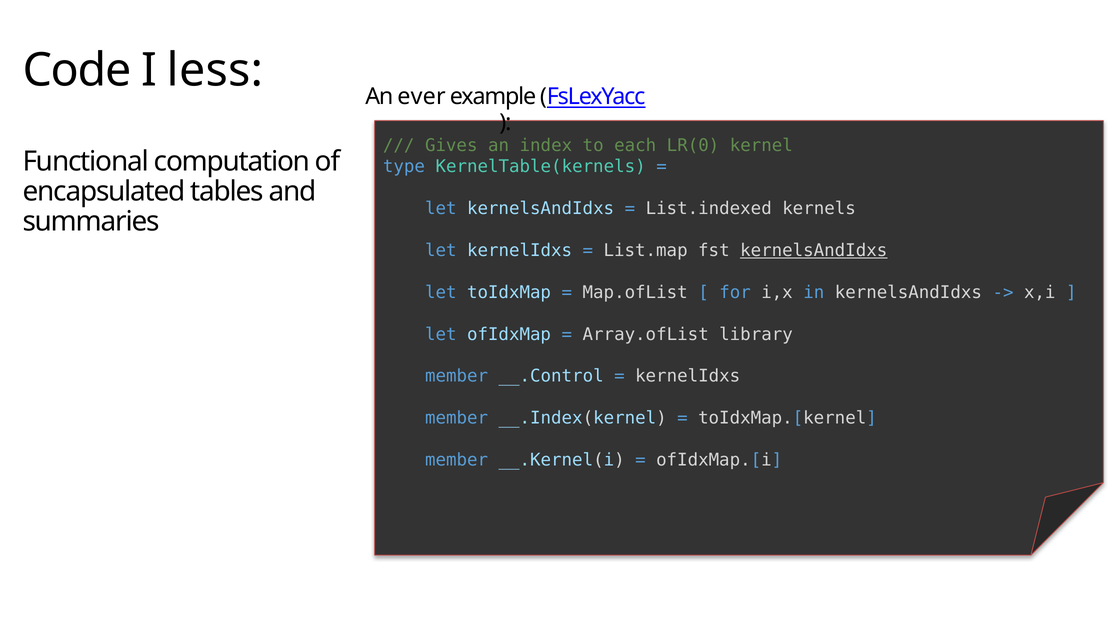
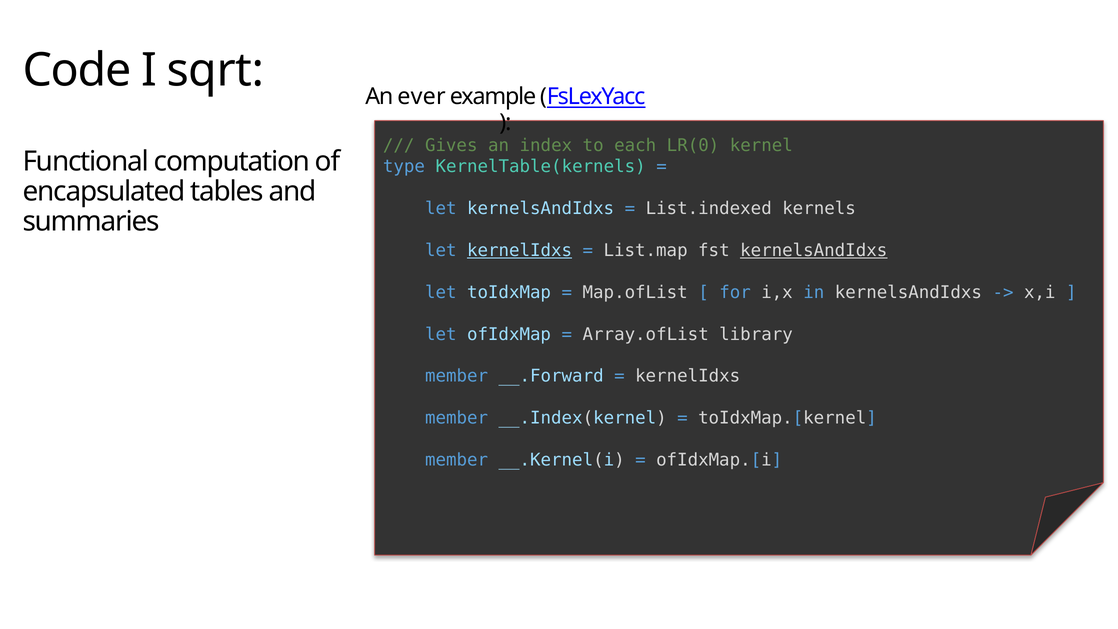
less: less -> sqrt
kernelIdxs at (520, 250) underline: none -> present
__.Control: __.Control -> __.Forward
